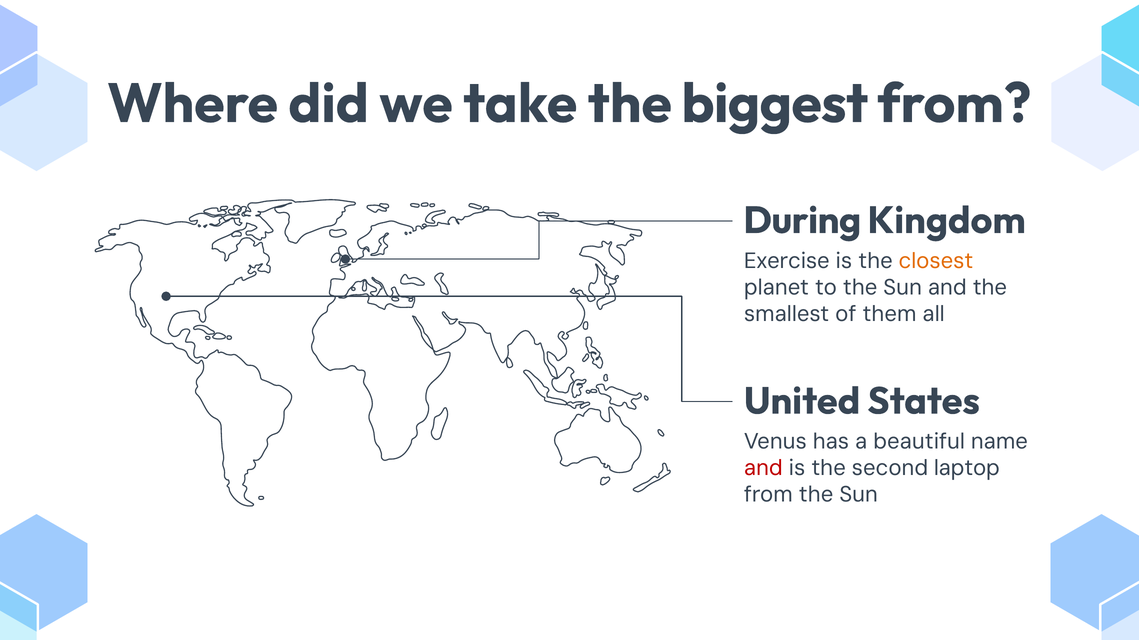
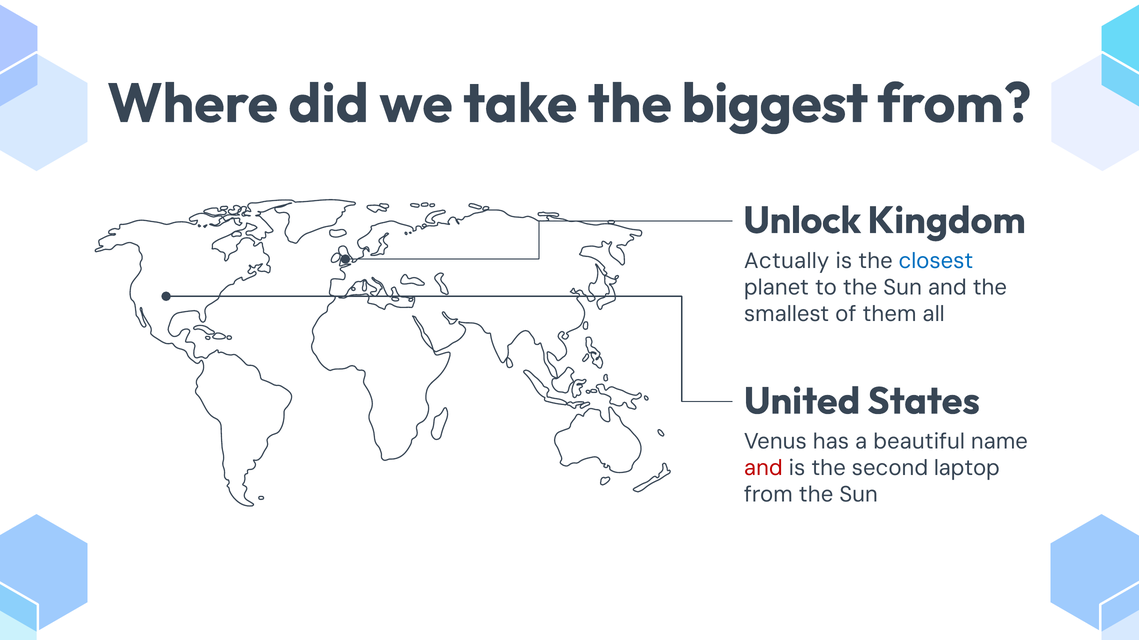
During: During -> Unlock
Exercise: Exercise -> Actually
closest colour: orange -> blue
